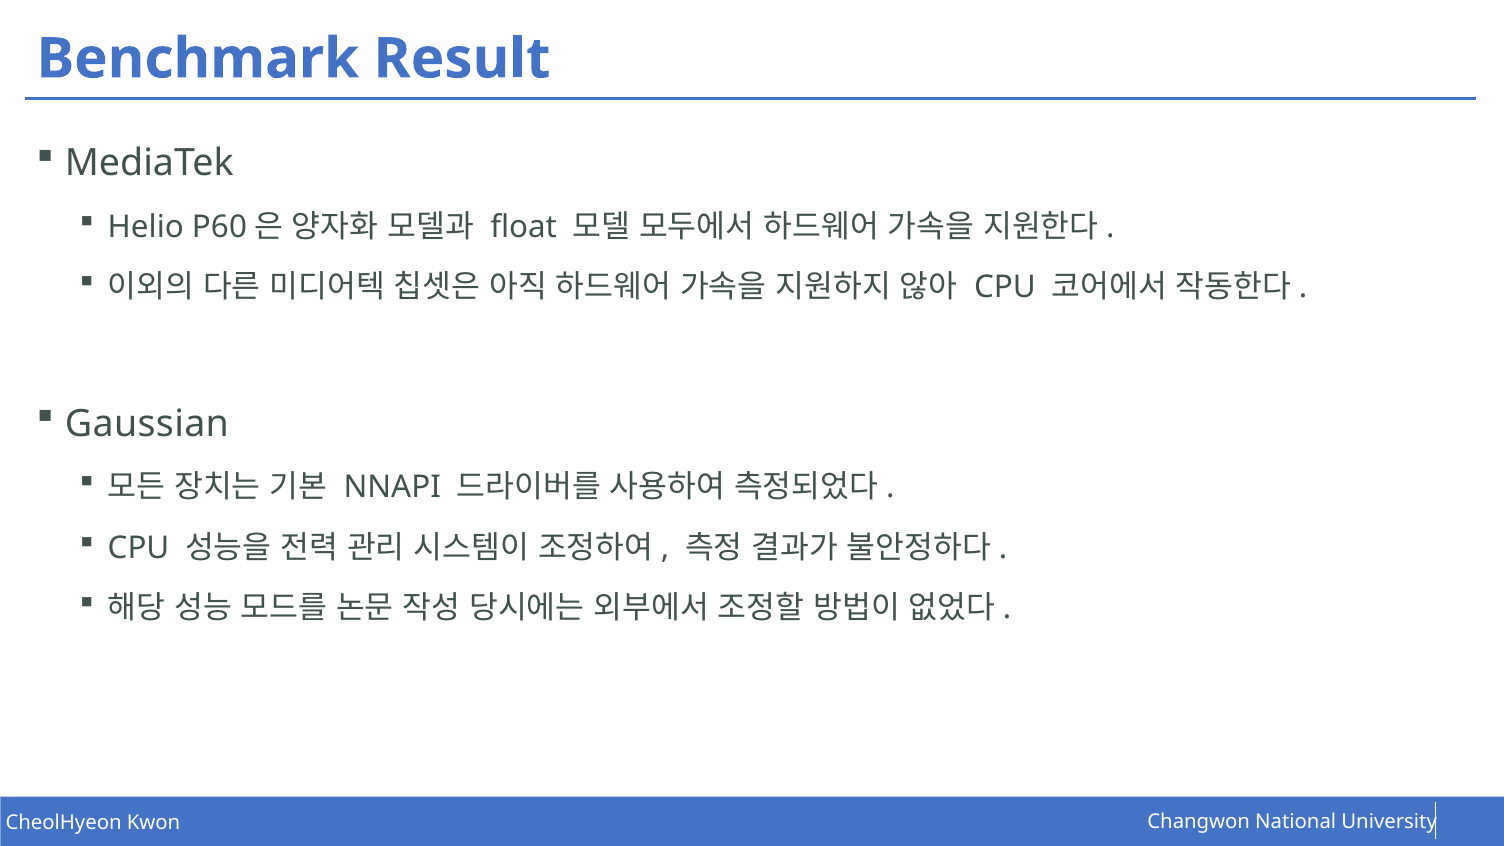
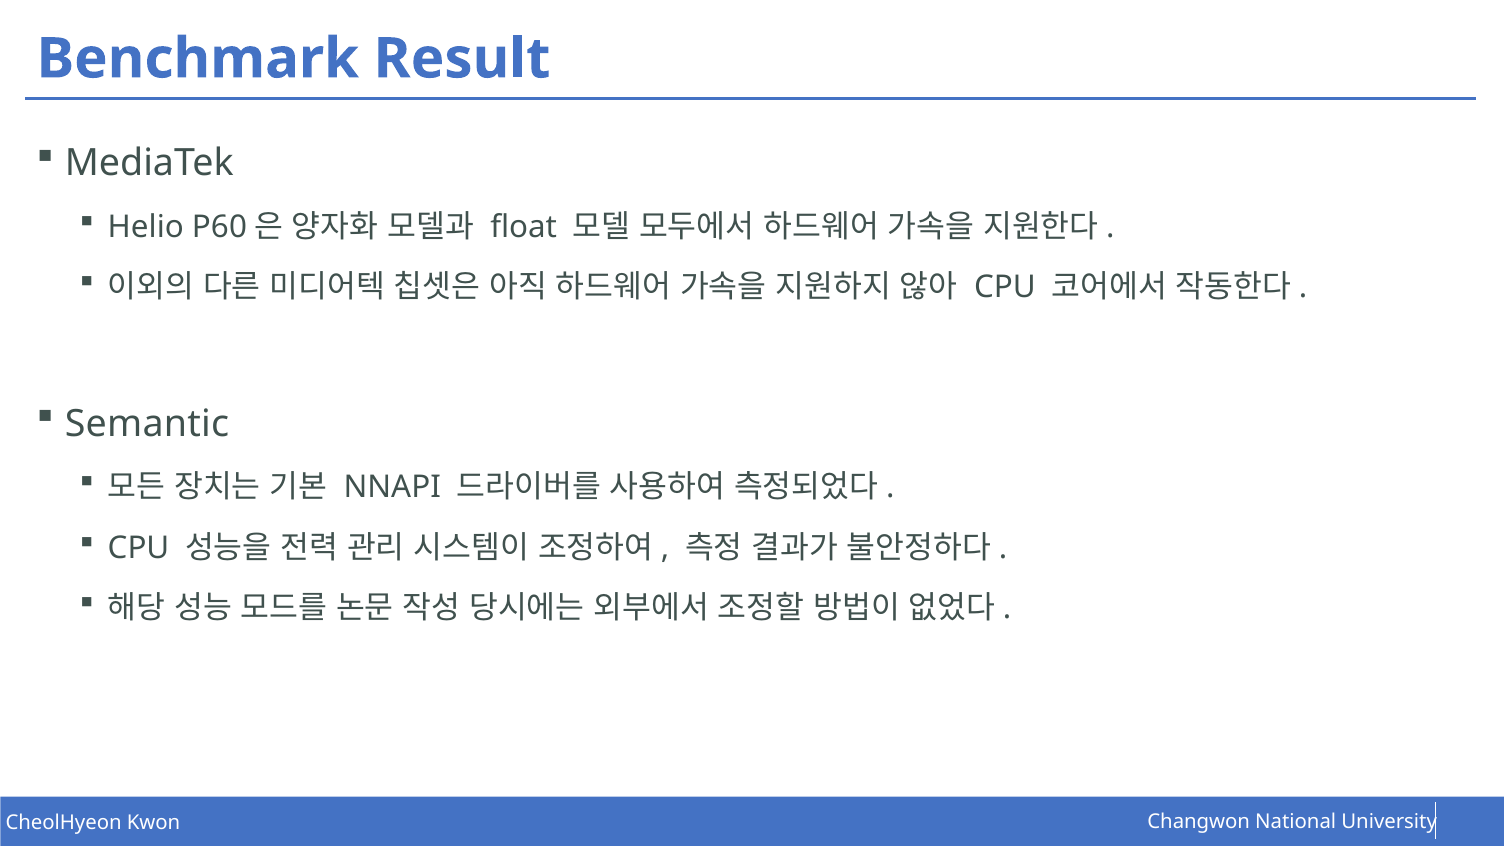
Gaussian: Gaussian -> Semantic
